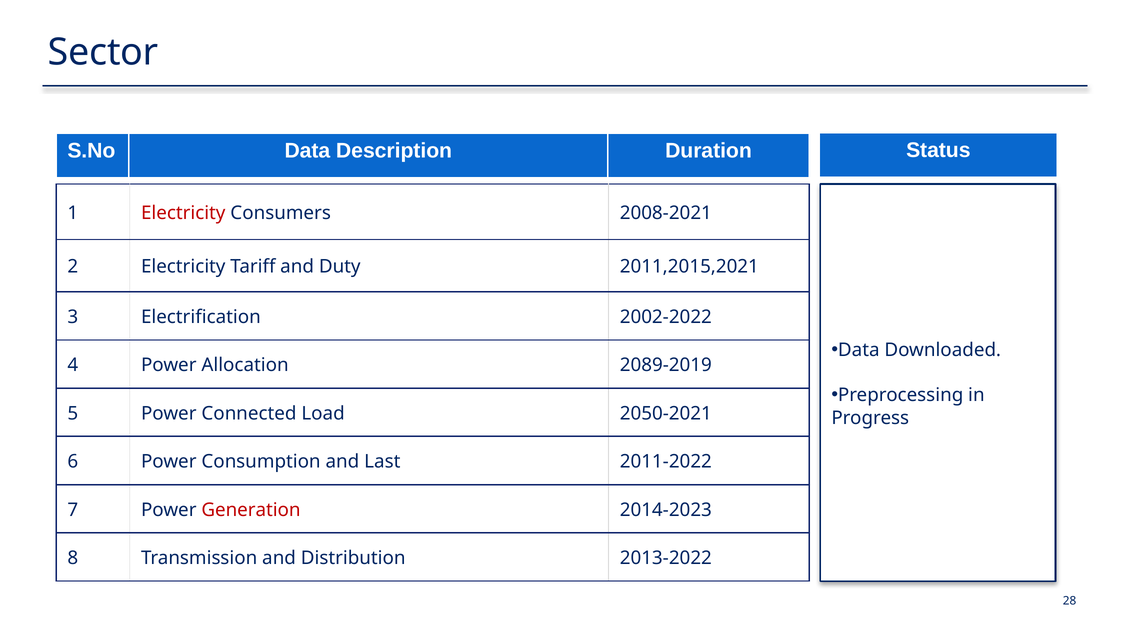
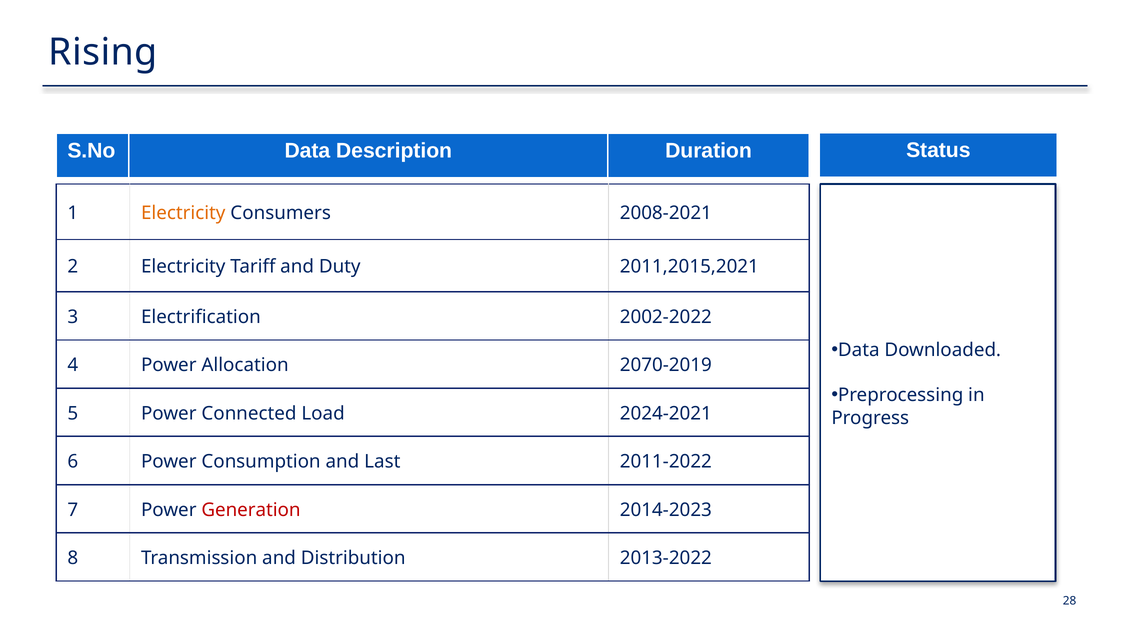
Sector: Sector -> Rising
Electricity at (183, 213) colour: red -> orange
2089-2019: 2089-2019 -> 2070-2019
2050-2021: 2050-2021 -> 2024-2021
